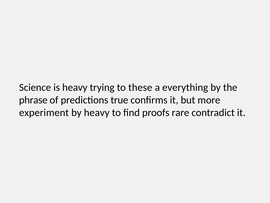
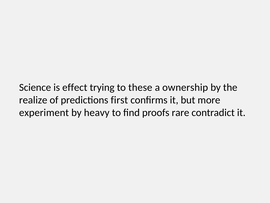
is heavy: heavy -> effect
everything: everything -> ownership
phrase: phrase -> realize
true: true -> first
